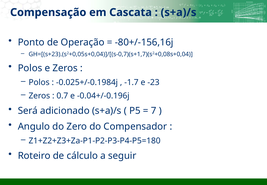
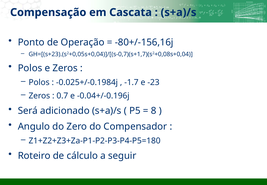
7: 7 -> 8
